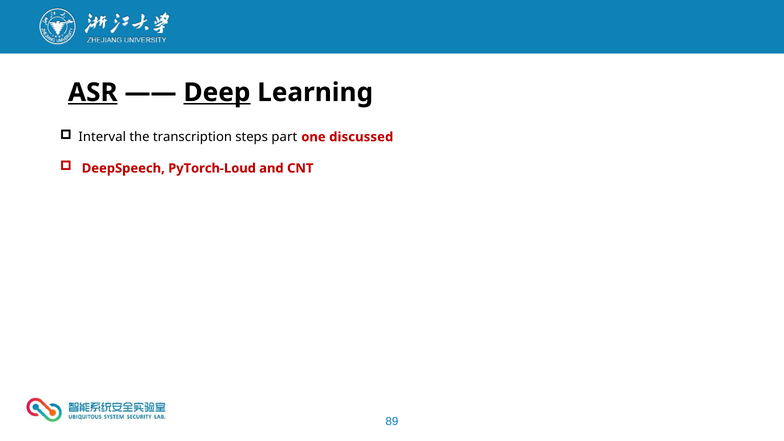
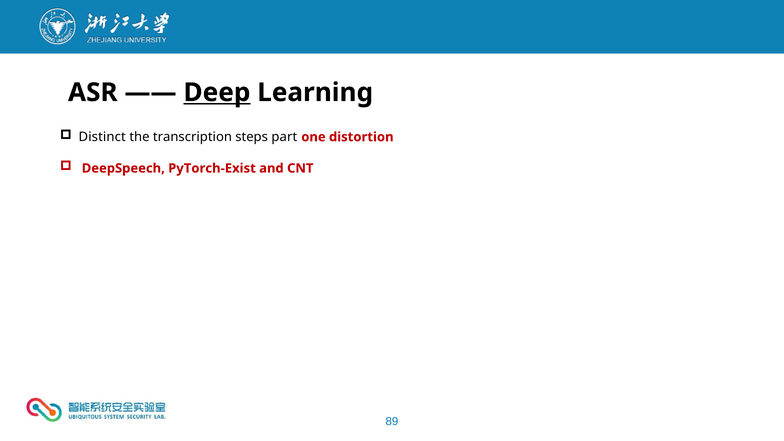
ASR underline: present -> none
Interval: Interval -> Distinct
discussed: discussed -> distortion
PyTorch-Loud: PyTorch-Loud -> PyTorch-Exist
